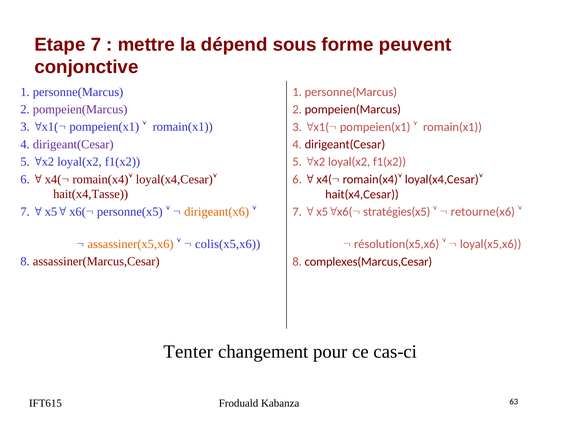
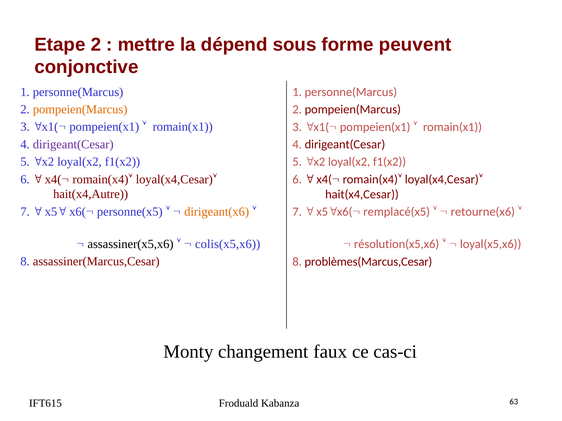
Etape 7: 7 -> 2
pompeien(Marcus at (80, 110) colour: purple -> orange
hait(x4,Tasse: hait(x4,Tasse -> hait(x4,Autre
stratégies(x5: stratégies(x5 -> remplacé(x5
assassiner(x5,x6 colour: orange -> black
complexes(Marcus,Cesar: complexes(Marcus,Cesar -> problèmes(Marcus,Cesar
Tenter: Tenter -> Monty
pour: pour -> faux
